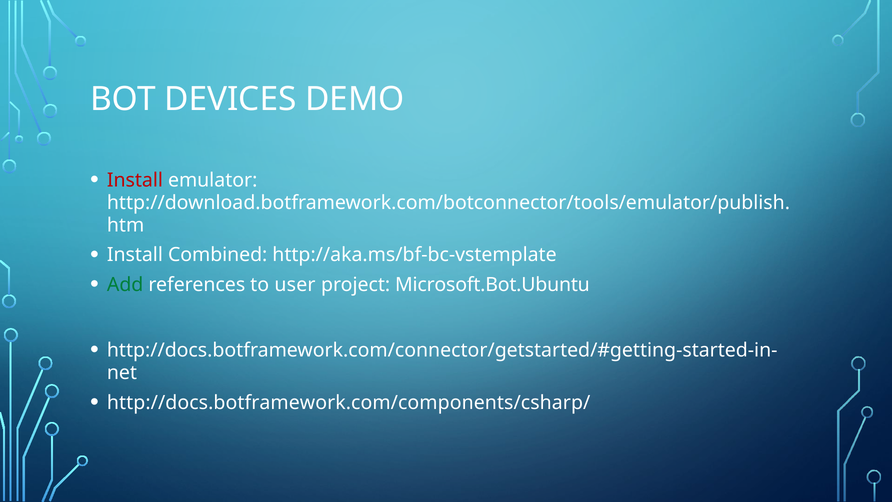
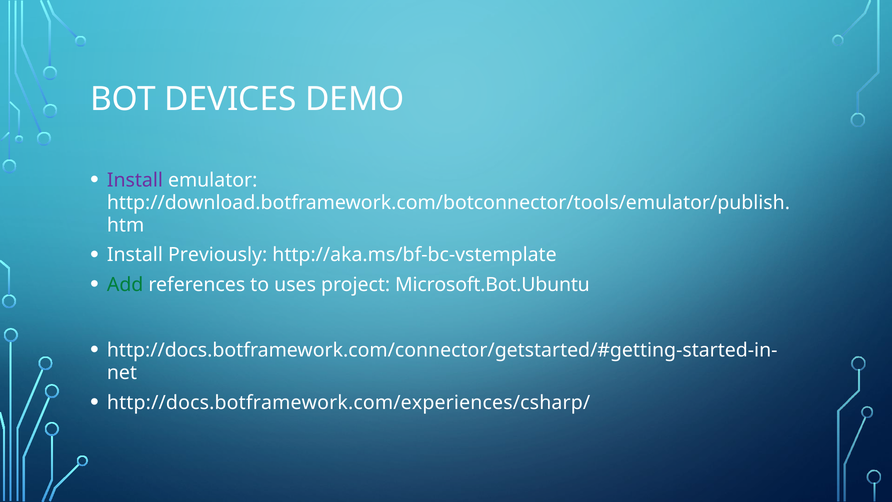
Install at (135, 180) colour: red -> purple
Combined: Combined -> Previously
user: user -> uses
http://docs.botframework.com/components/csharp/: http://docs.botframework.com/components/csharp/ -> http://docs.botframework.com/experiences/csharp/
